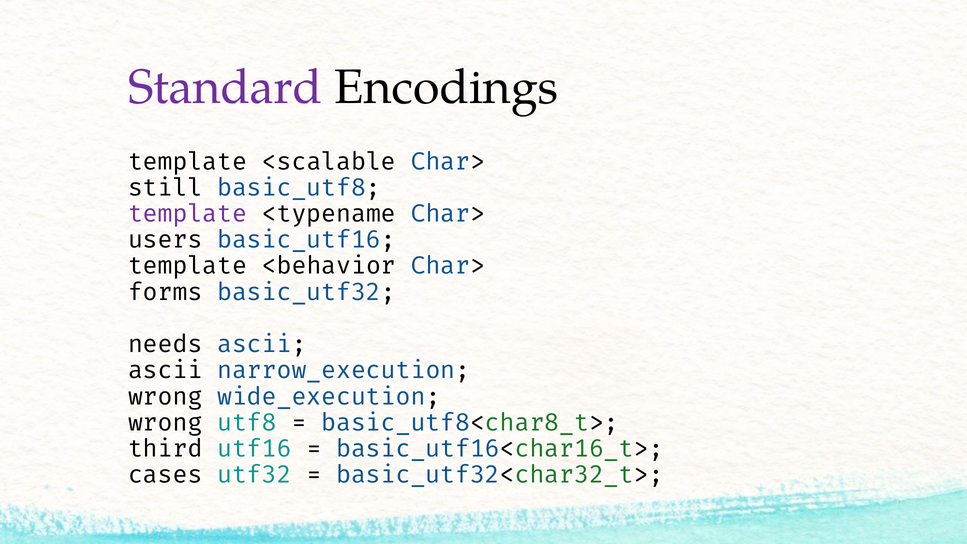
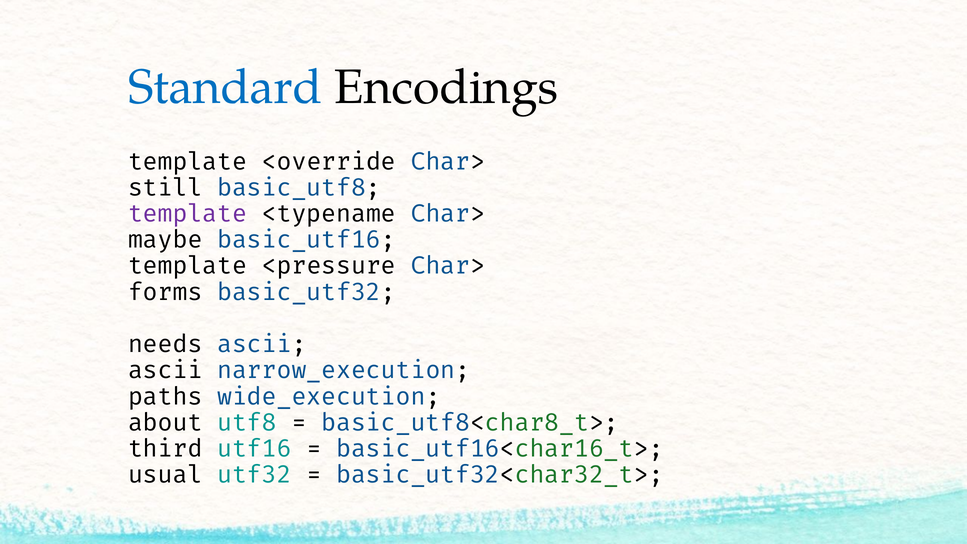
Standard colour: purple -> blue
<scalable: <scalable -> <override
users: users -> maybe
<behavior: <behavior -> <pressure
wrong at (165, 397): wrong -> paths
wrong at (165, 423): wrong -> about
cases: cases -> usual
